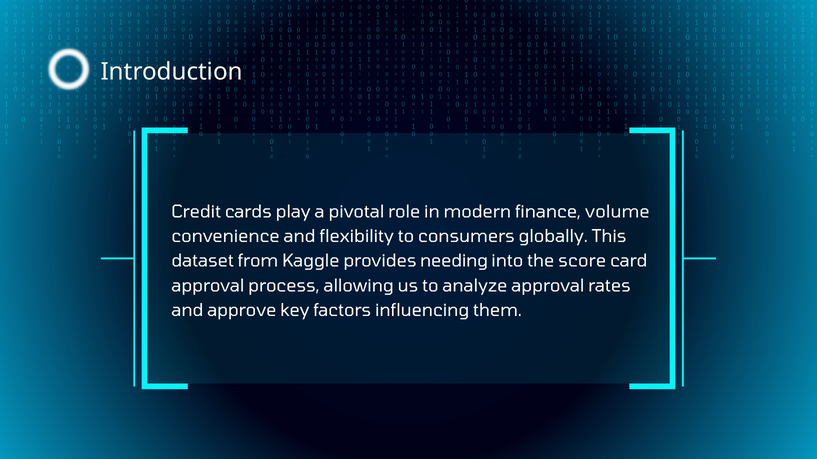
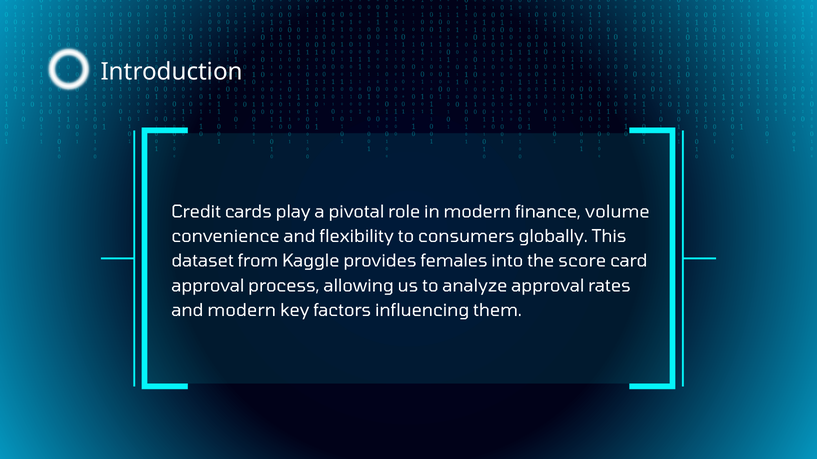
needing: needing -> females
and approve: approve -> modern
